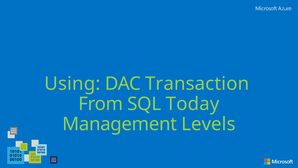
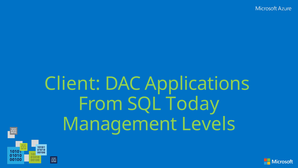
Using: Using -> Client
Transaction: Transaction -> Applications
